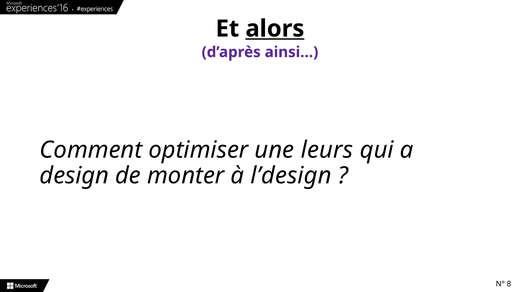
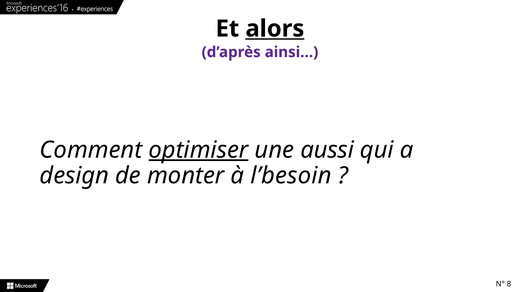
optimiser underline: none -> present
leurs: leurs -> aussi
l’design: l’design -> l’besoin
